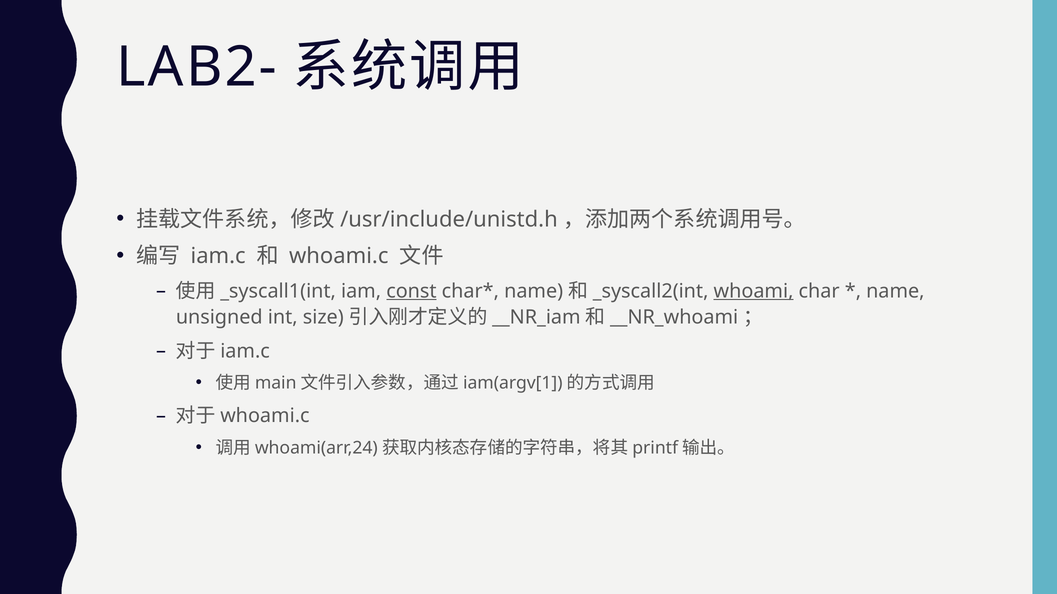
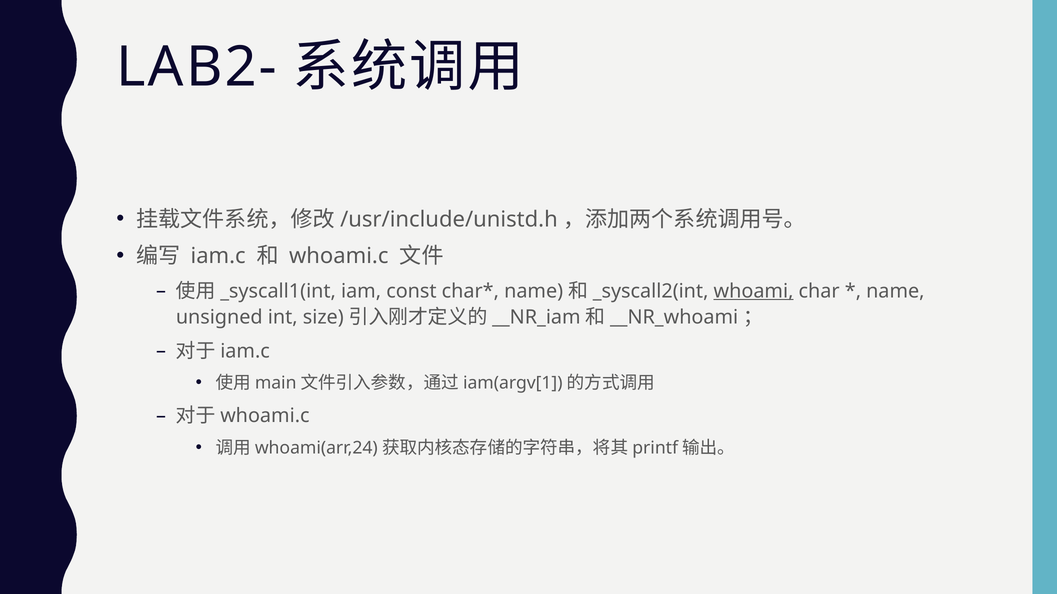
const underline: present -> none
